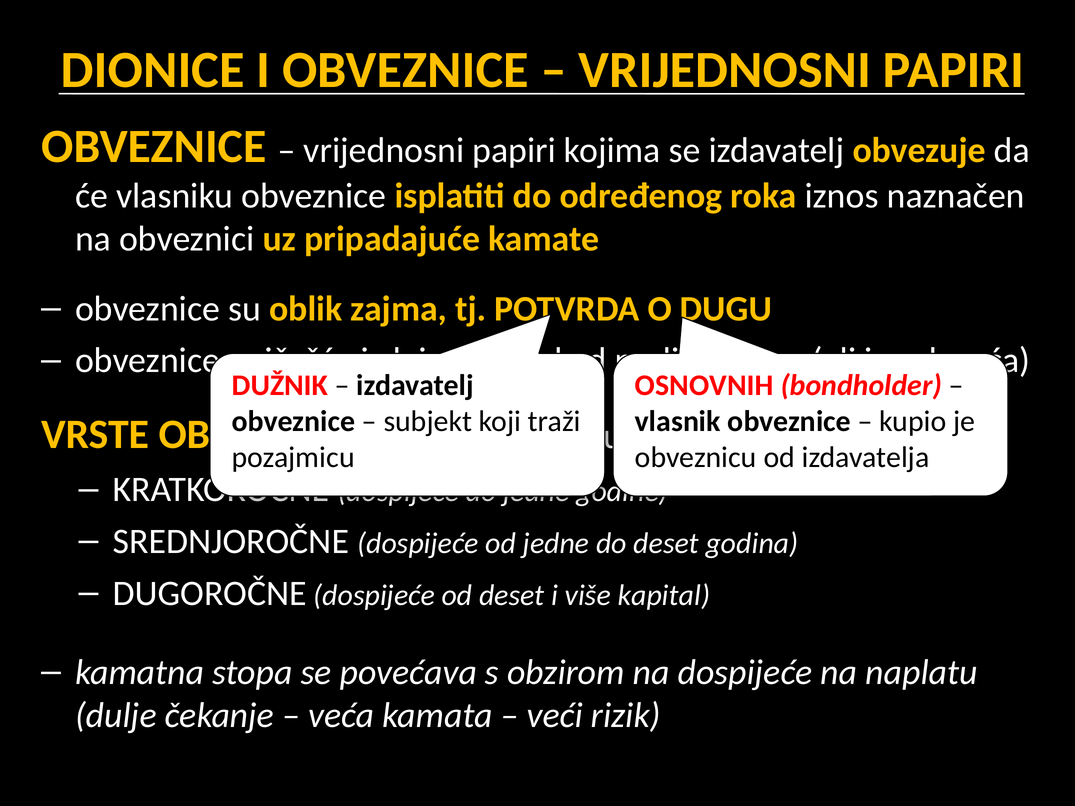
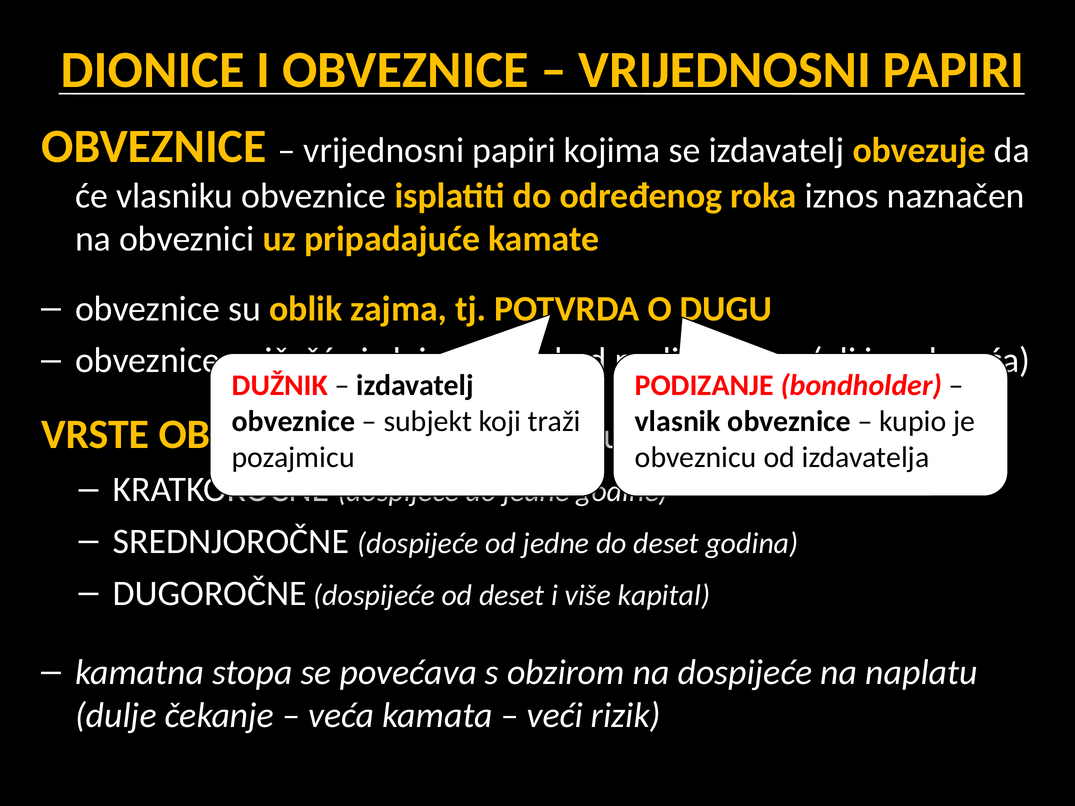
OSNOVNIH: OSNOVNIH -> PODIZANJE
